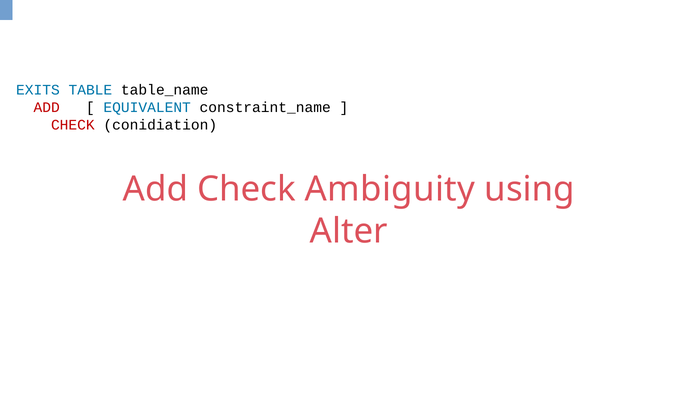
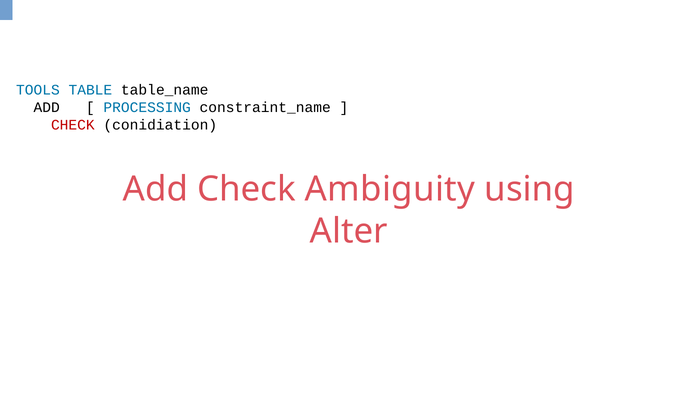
EXITS: EXITS -> TOOLS
ADD at (47, 107) colour: red -> black
EQUIVALENT: EQUIVALENT -> PROCESSING
